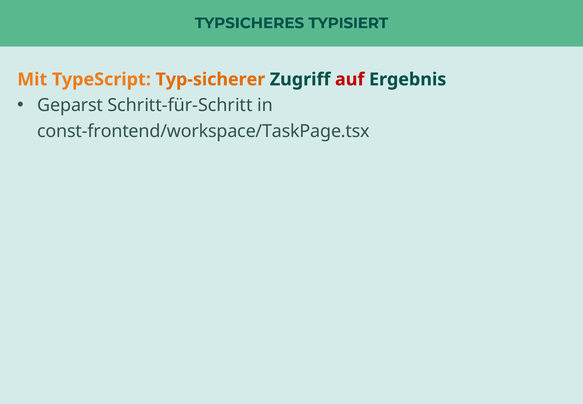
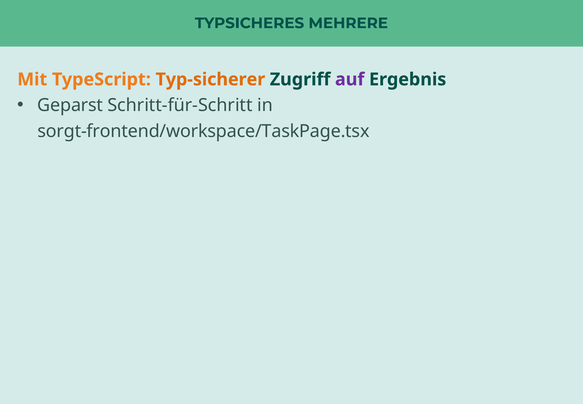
TYPISIERT: TYPISIERT -> MEHRERE
auf colour: red -> purple
const-frontend/workspace/TaskPage.tsx: const-frontend/workspace/TaskPage.tsx -> sorgt-frontend/workspace/TaskPage.tsx
